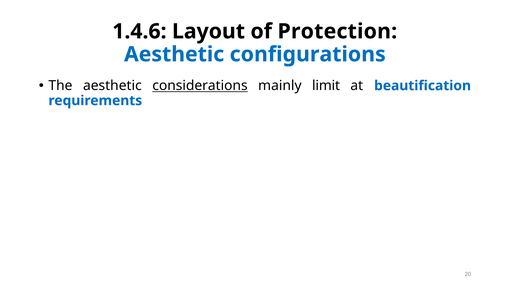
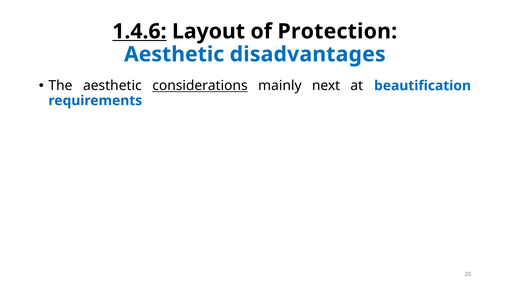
1.4.6 underline: none -> present
configurations: configurations -> disadvantages
limit: limit -> next
